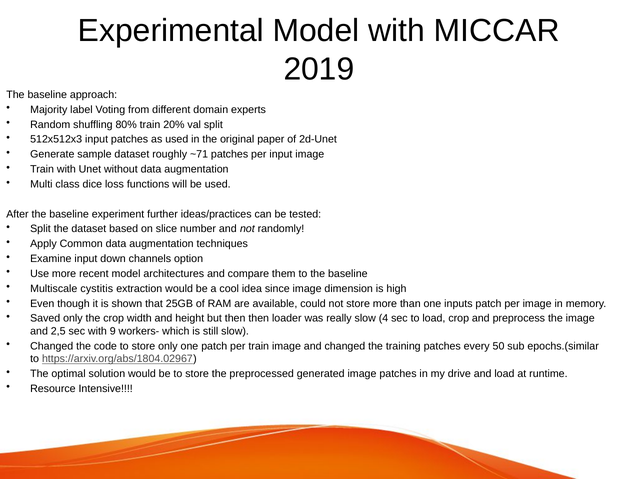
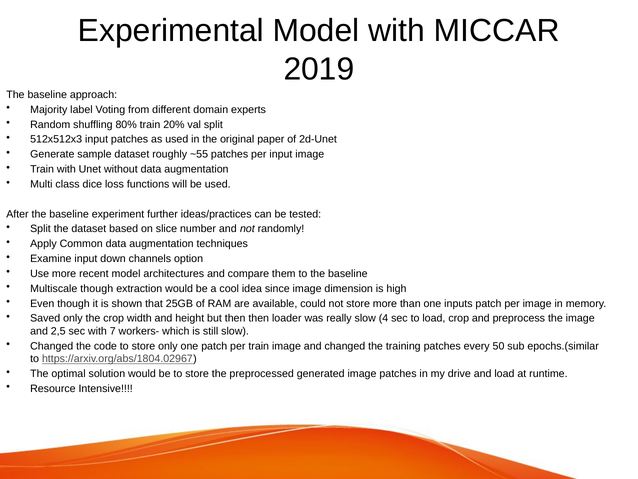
~71: ~71 -> ~55
Multiscale cystitis: cystitis -> though
9: 9 -> 7
